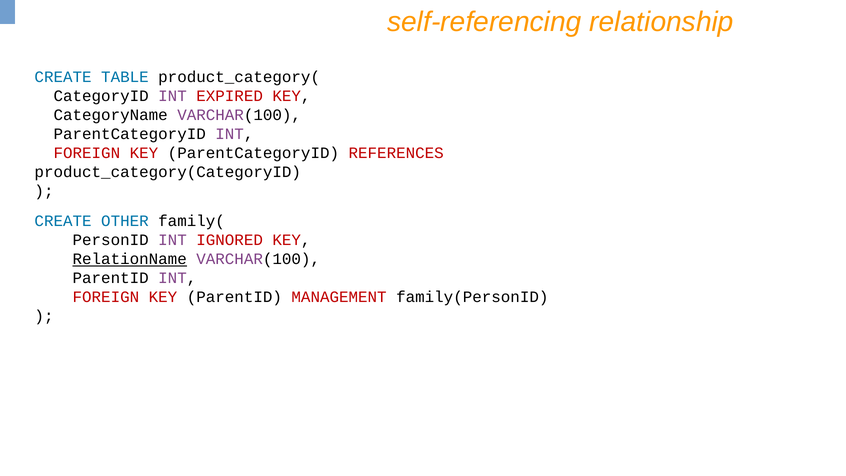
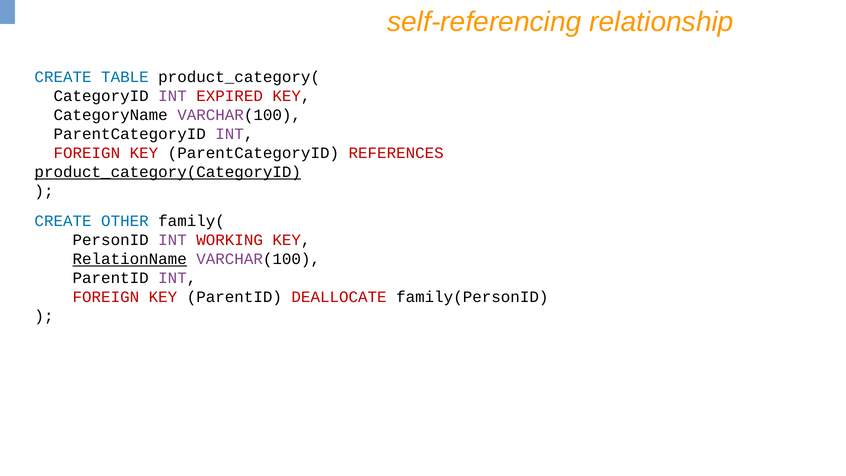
product_category(CategoryID underline: none -> present
IGNORED: IGNORED -> WORKING
MANAGEMENT: MANAGEMENT -> DEALLOCATE
